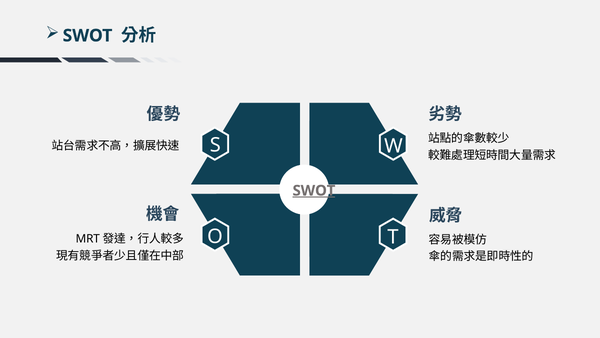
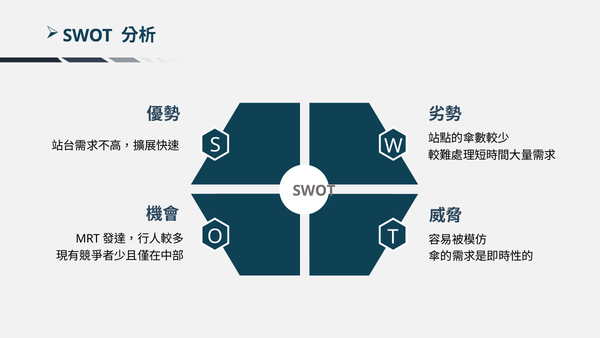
SWOT at (314, 190) underline: present -> none
